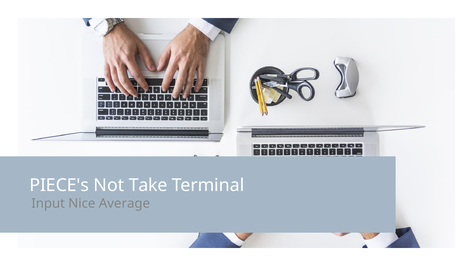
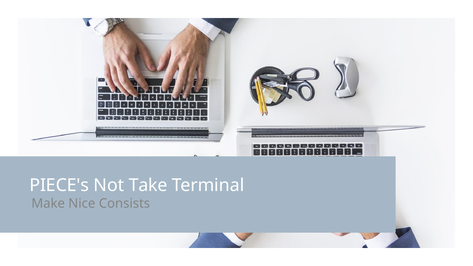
Input: Input -> Make
Average: Average -> Consists
